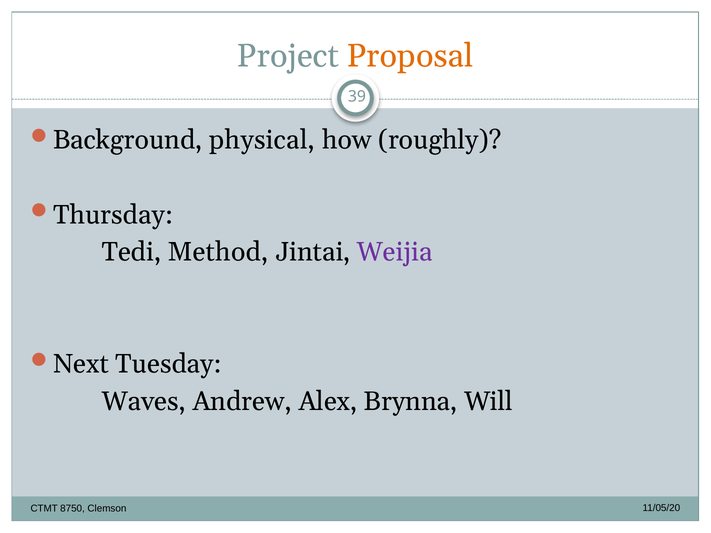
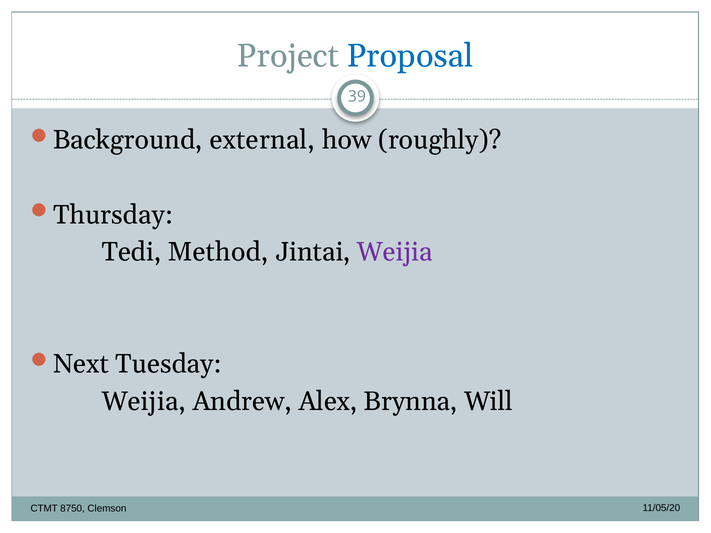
Proposal colour: orange -> blue
physical: physical -> external
Waves at (144, 402): Waves -> Weijia
